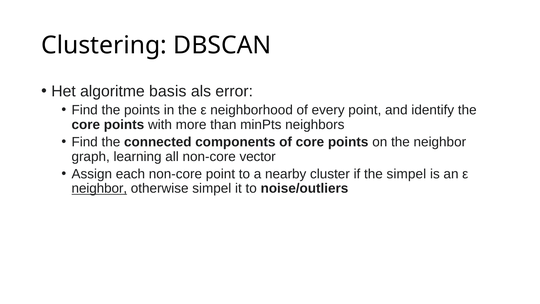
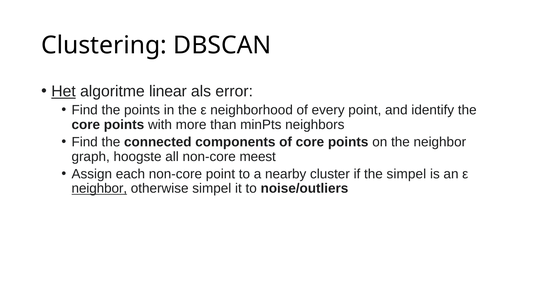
Het underline: none -> present
basis: basis -> linear
learning: learning -> hoogste
vector: vector -> meest
